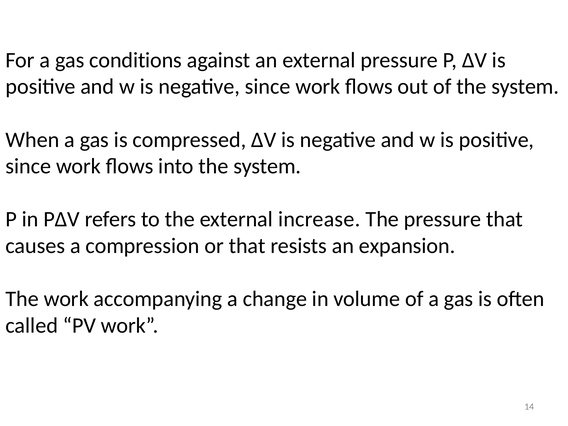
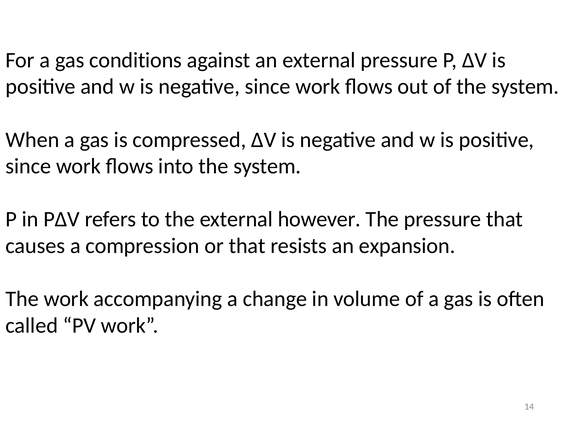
increase: increase -> however
